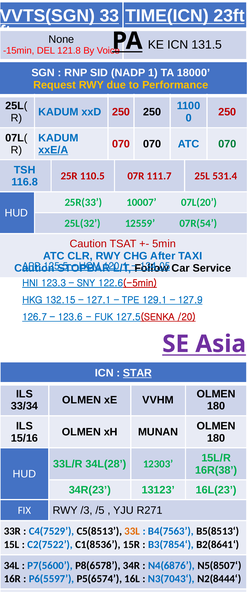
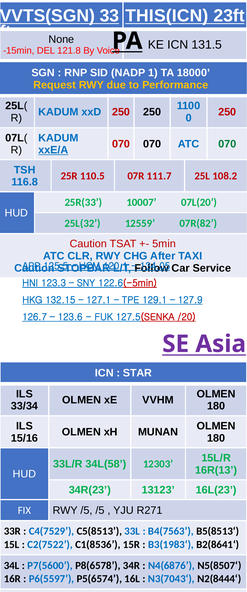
TIME(ICN: TIME(ICN -> THIS(ICN
531.4: 531.4 -> 108.2
07R(54: 07R(54 -> 07R(82
STAR underline: present -> none
34L(28: 34L(28 -> 34L(58
16R(38: 16R(38 -> 16R(13
RWY /3: /3 -> /5
33L colour: orange -> blue
B3(7854‘: B3(7854‘ -> B3(1983‘
